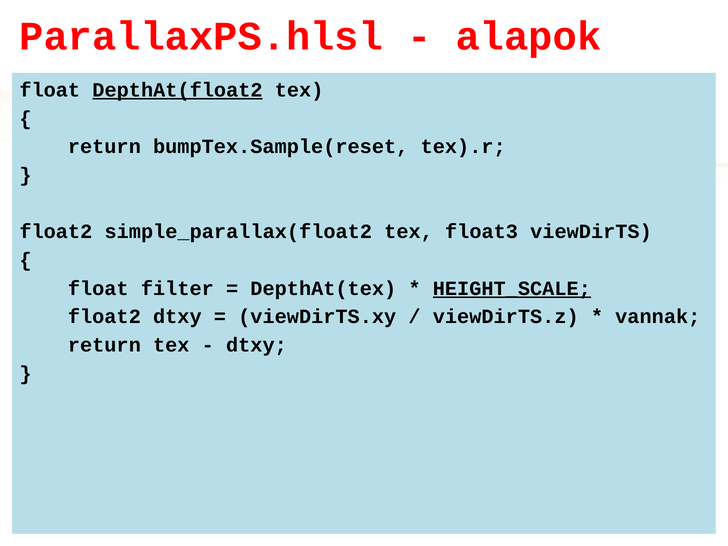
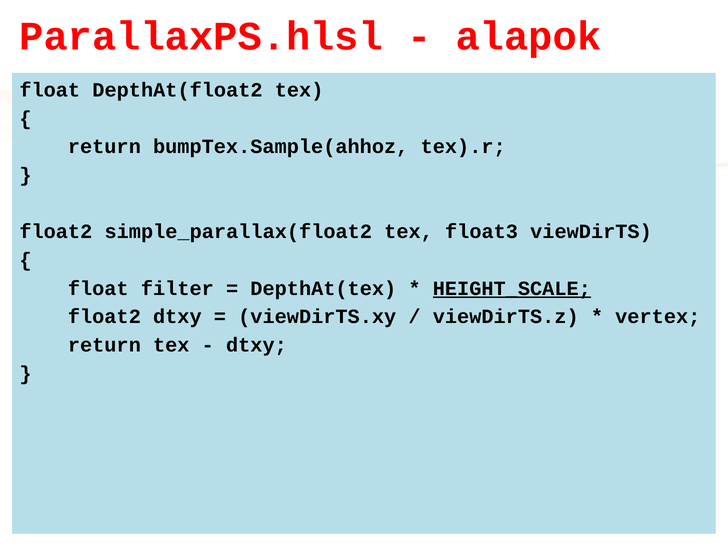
DepthAt(float2 underline: present -> none
bumpTex.Sample(reset: bumpTex.Sample(reset -> bumpTex.Sample(ahhoz
vannak: vannak -> vertex
